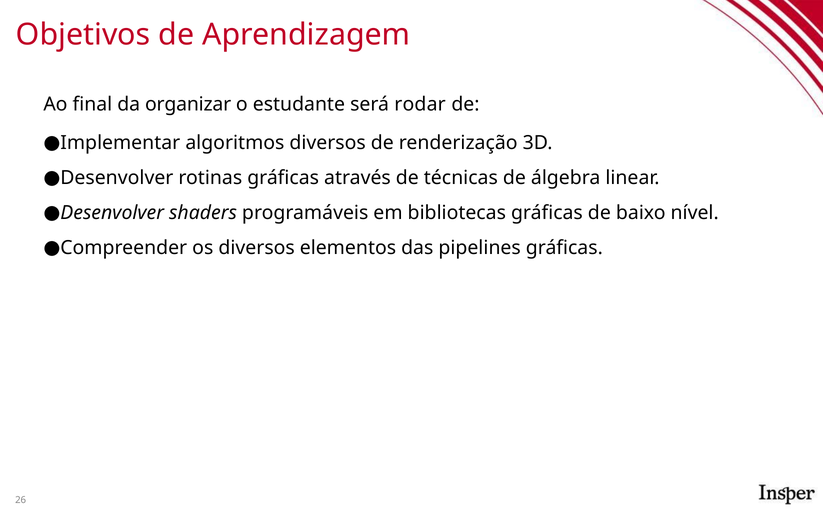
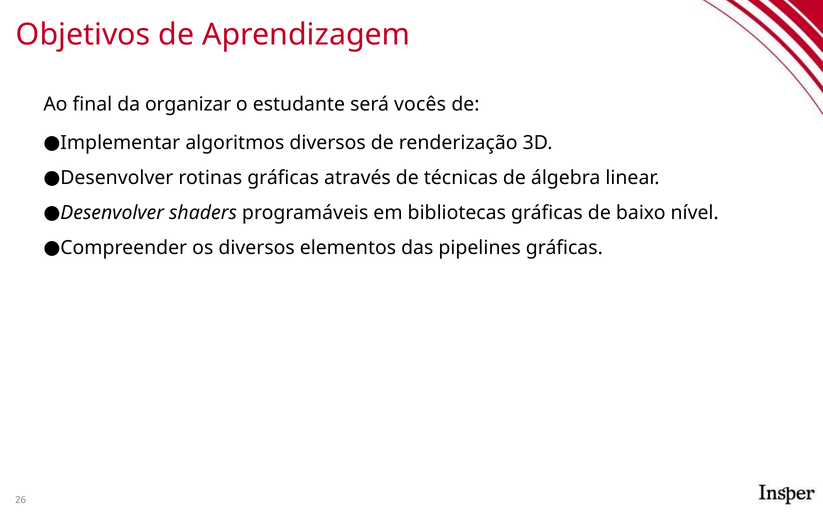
rodar: rodar -> vocês
